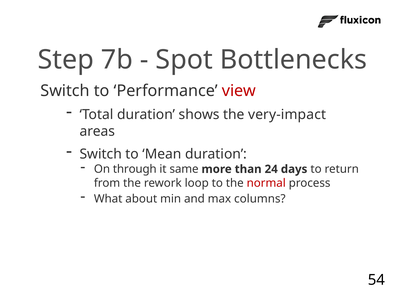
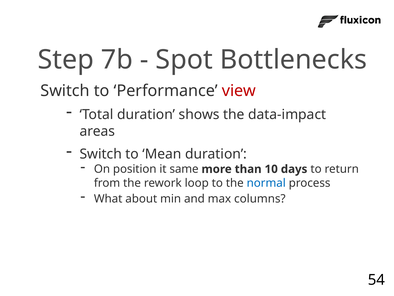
very-impact: very-impact -> data-impact
through: through -> position
24: 24 -> 10
normal colour: red -> blue
